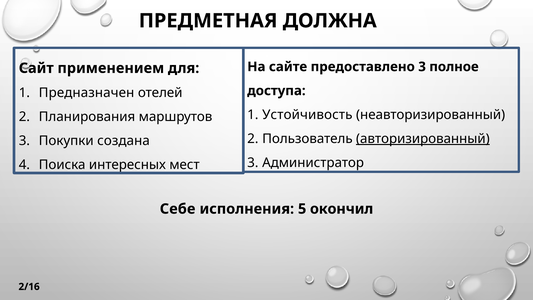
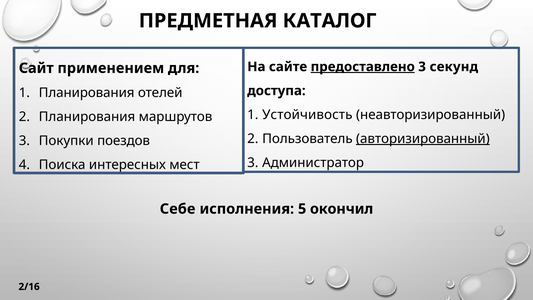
ДОЛЖНА: ДОЛЖНА -> КАТАЛОГ
предоставлено underline: none -> present
полное: полное -> секунд
Предназначен at (87, 93): Предназначен -> Планирования
создана: создана -> поездов
